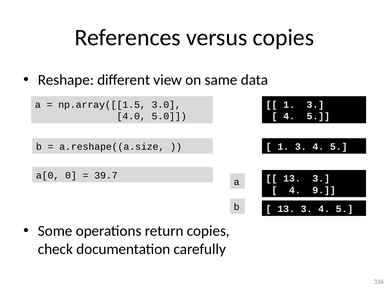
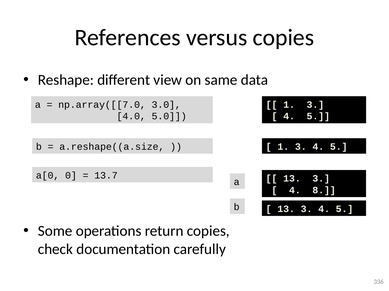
np.array([[1.5: np.array([[1.5 -> np.array([[7.0
39.7: 39.7 -> 13.7
9: 9 -> 8
